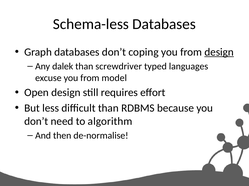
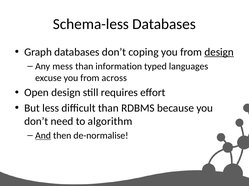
dalek: dalek -> mess
screwdriver: screwdriver -> information
model: model -> across
And underline: none -> present
